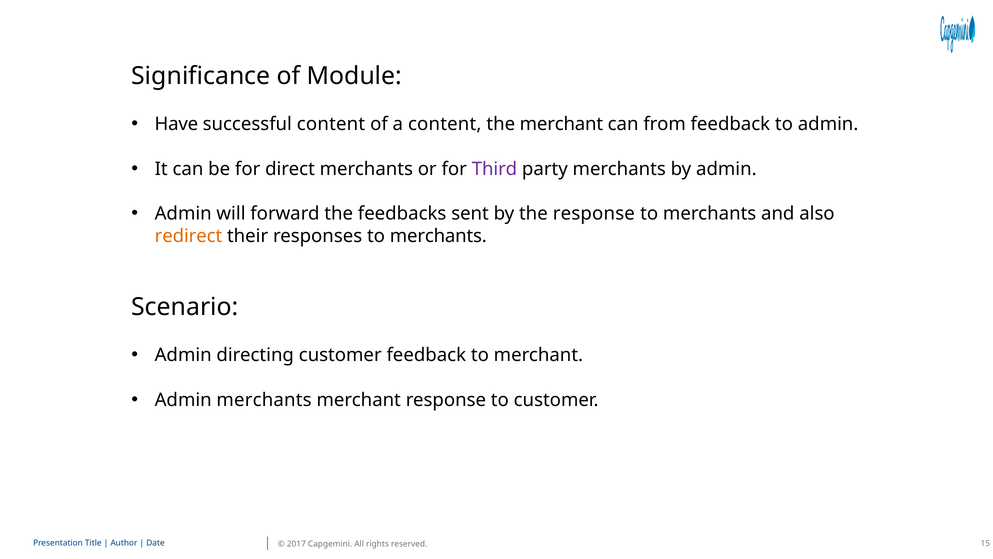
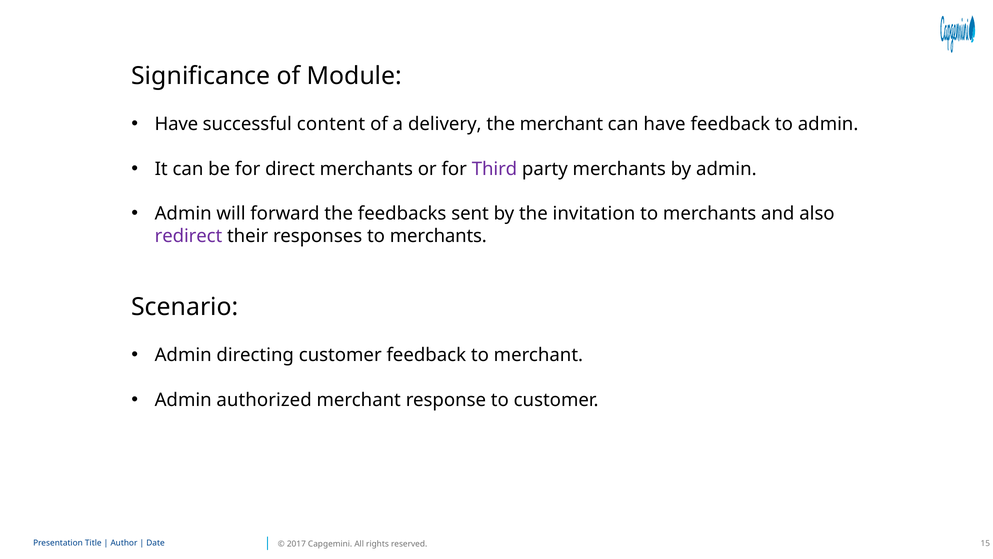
a content: content -> delivery
can from: from -> have
the response: response -> invitation
redirect colour: orange -> purple
Admin merchants: merchants -> authorized
